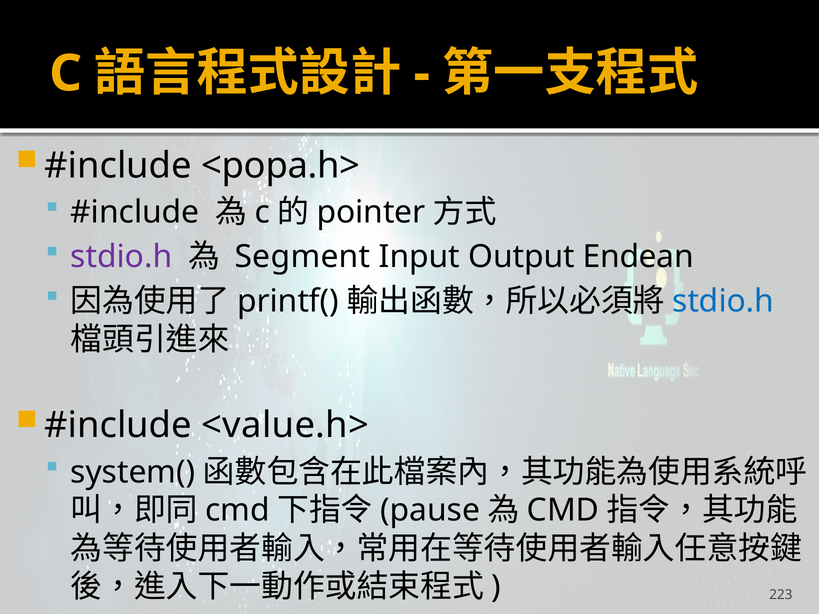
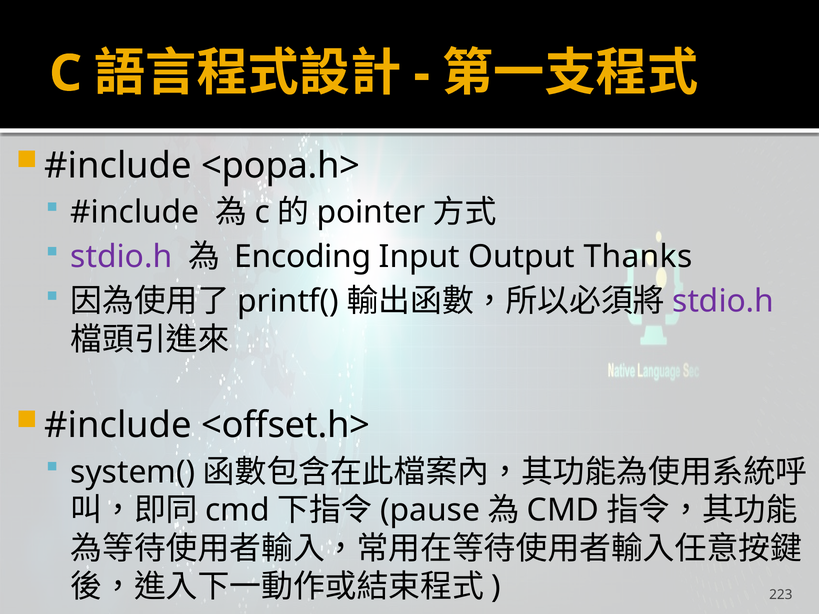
Segment: Segment -> Encoding
Endean: Endean -> Thanks
stdio.h at (723, 302) colour: blue -> purple
<value.h>: <value.h> -> <offset.h>
